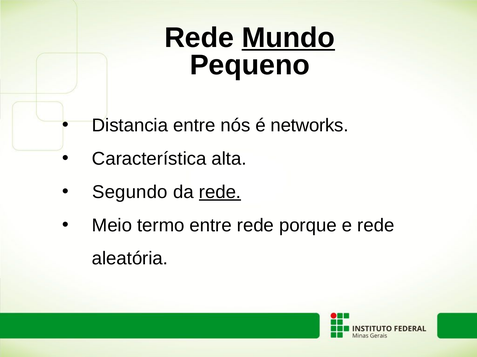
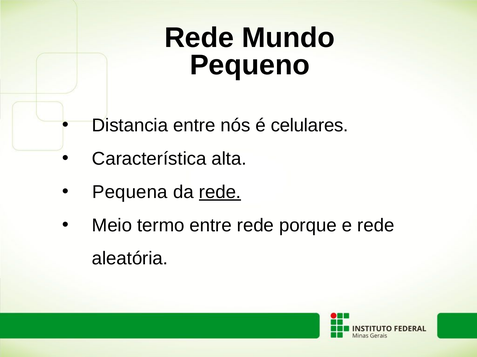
Mundo underline: present -> none
networks: networks -> celulares
Segundo: Segundo -> Pequena
